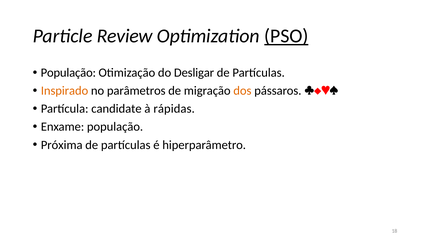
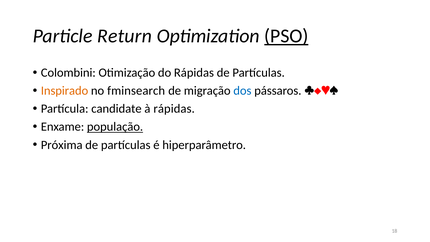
Review: Review -> Return
População at (68, 73): População -> Colombini
do Desligar: Desligar -> Rápidas
parâmetros: parâmetros -> fminsearch
dos colour: orange -> blue
população at (115, 127) underline: none -> present
